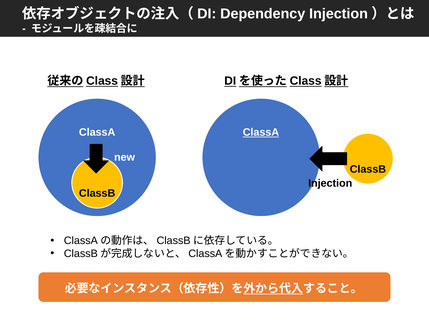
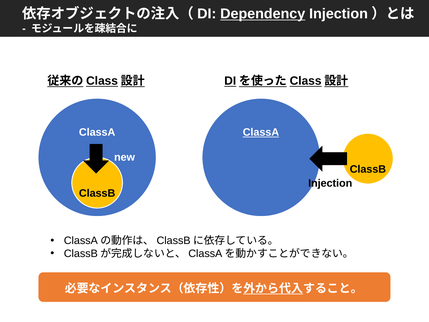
Dependency underline: none -> present
